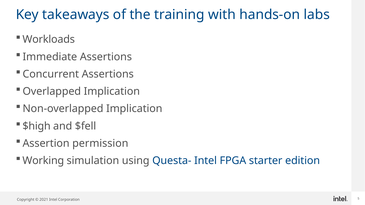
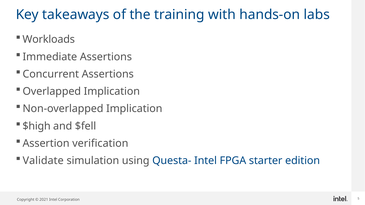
permission: permission -> verification
Working: Working -> Validate
